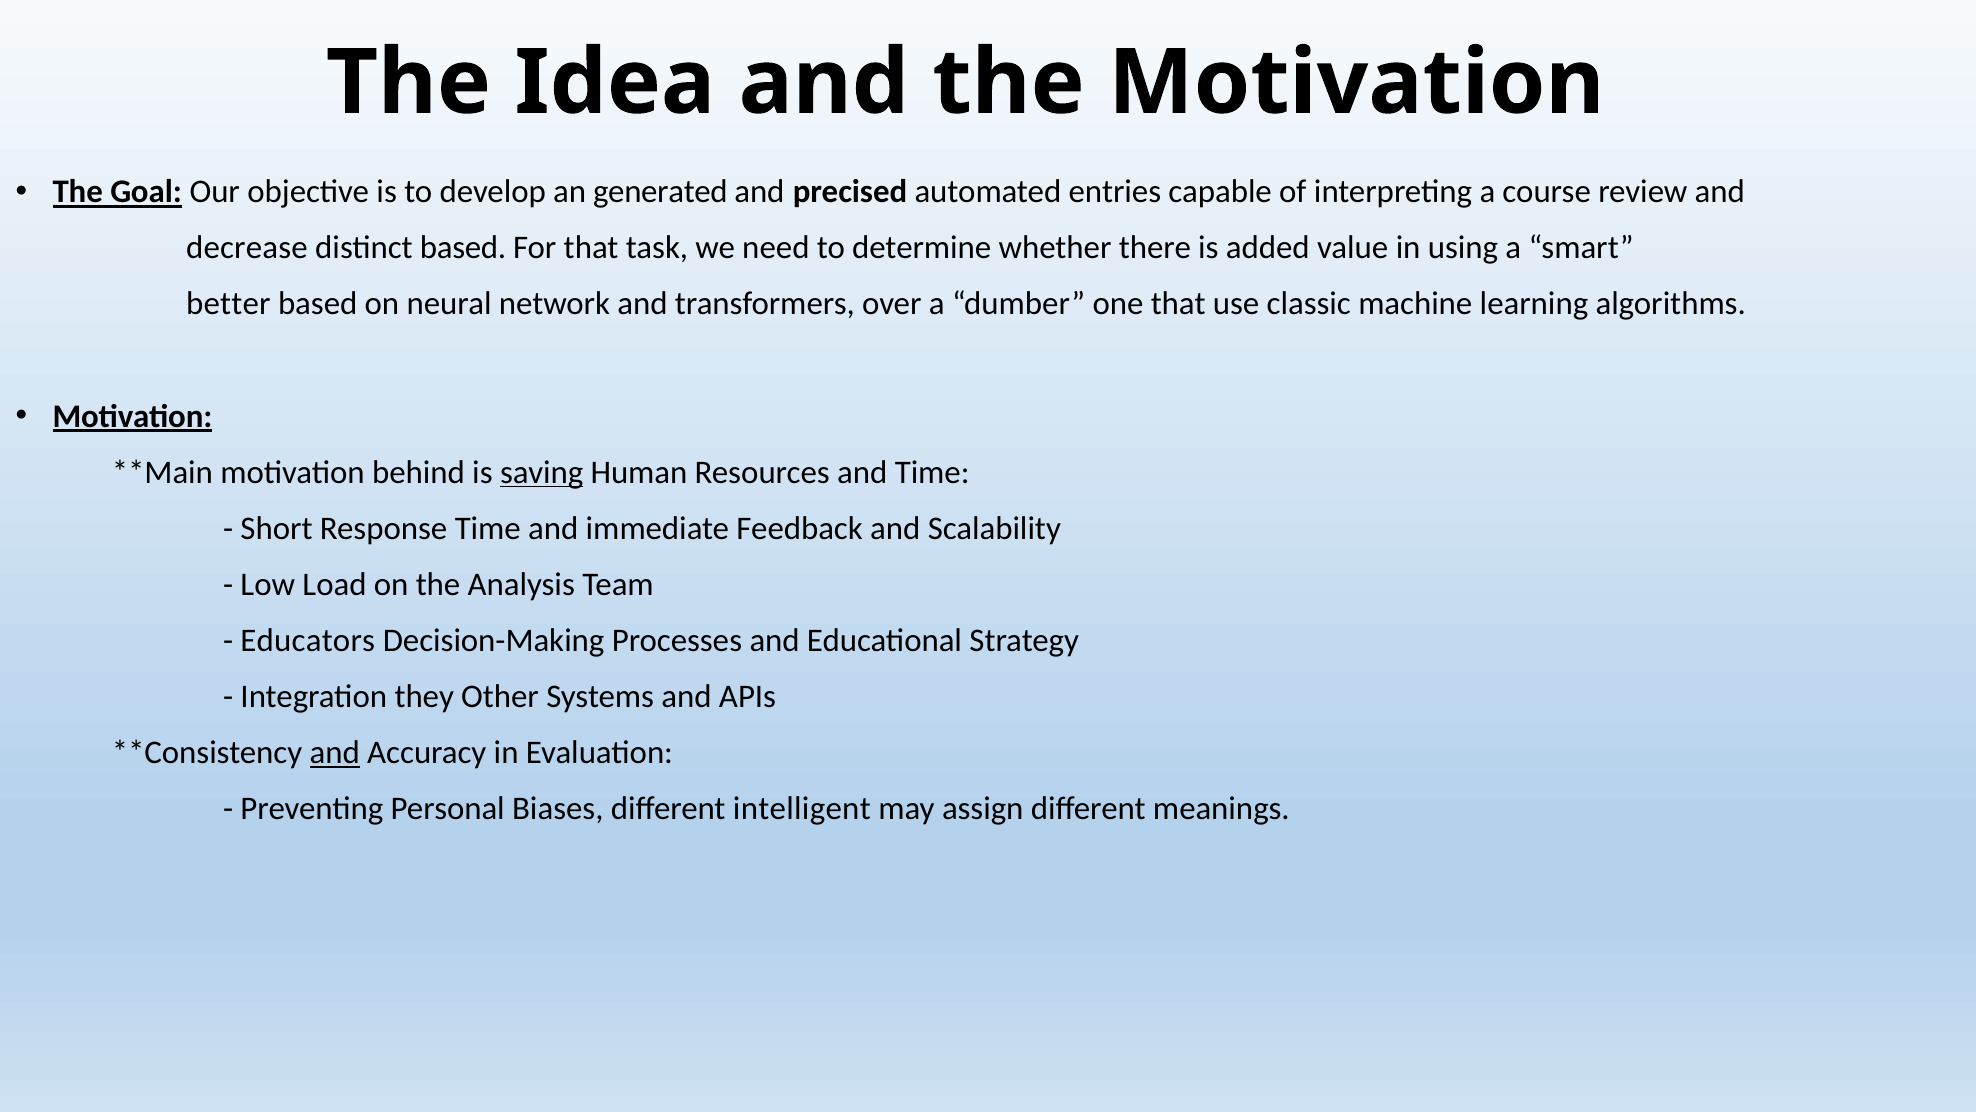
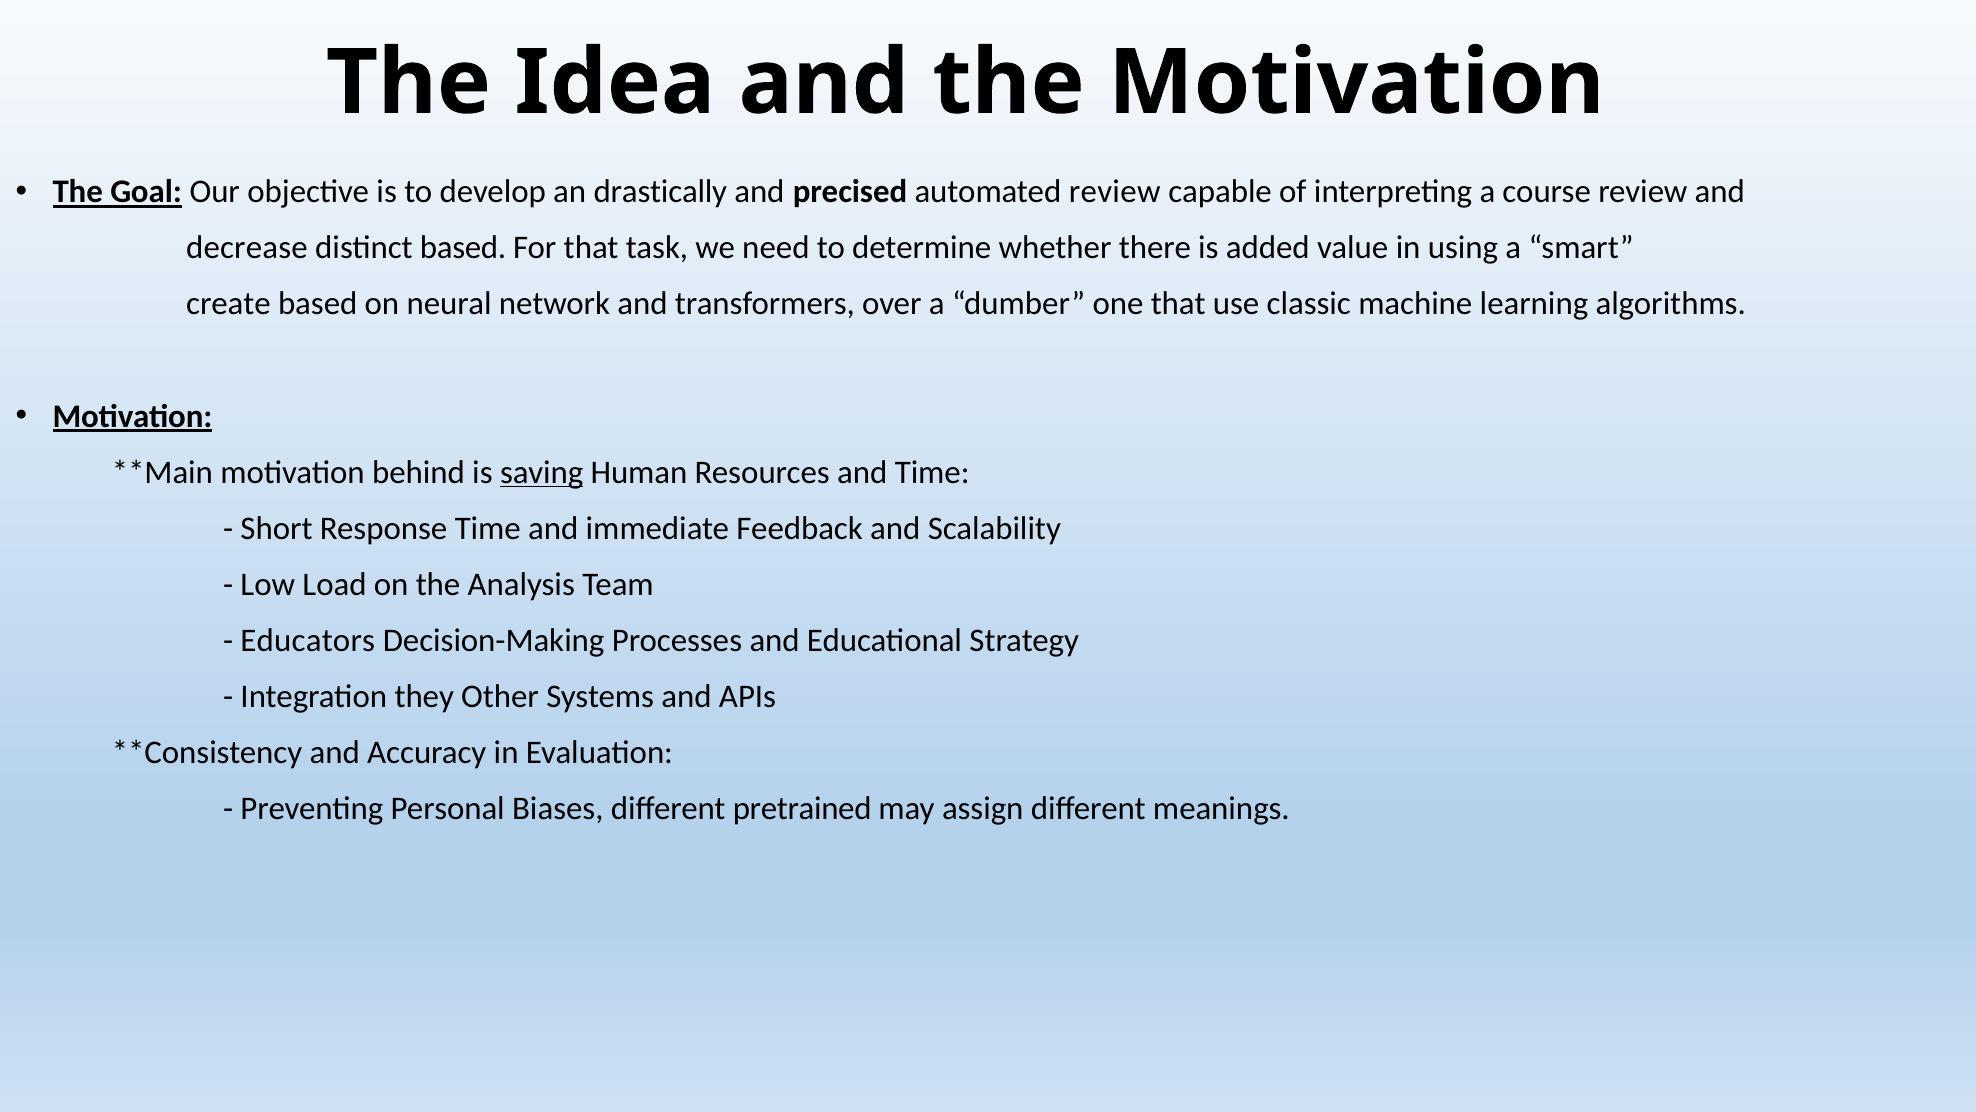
generated: generated -> drastically
automated entries: entries -> review
better: better -> create
and at (335, 752) underline: present -> none
intelligent: intelligent -> pretrained
